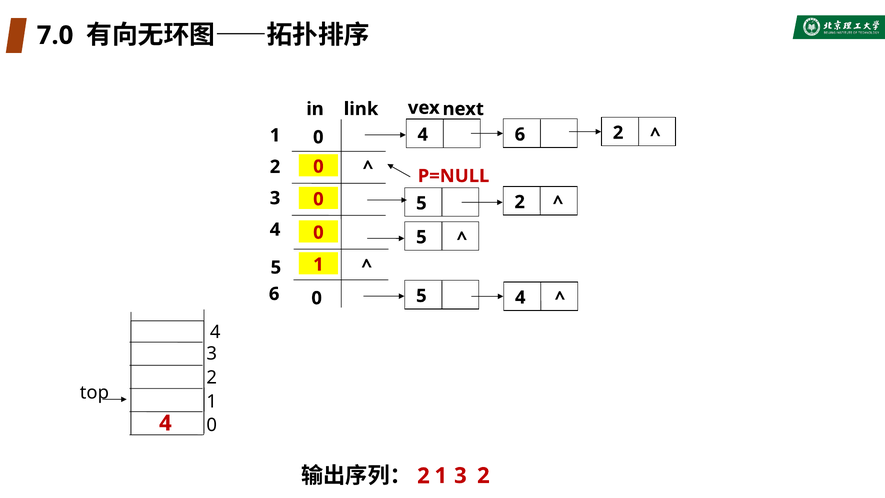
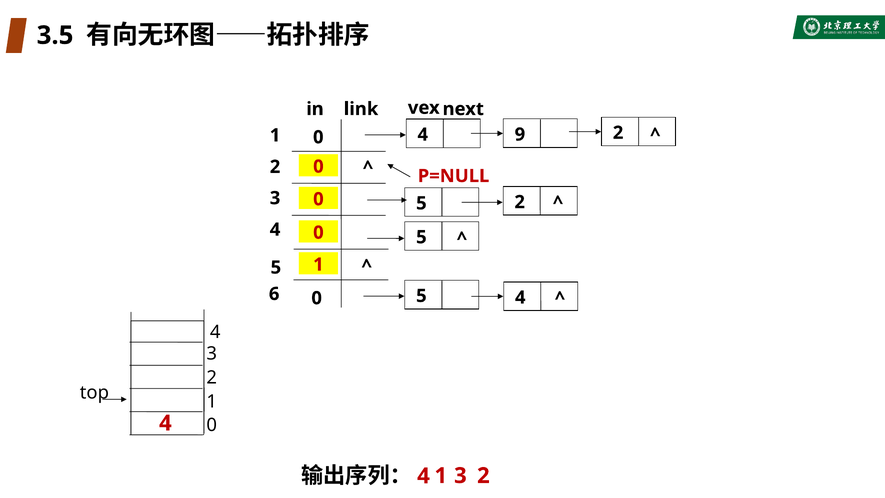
7.0: 7.0 -> 3.5
4 6: 6 -> 9
2 at (423, 476): 2 -> 4
